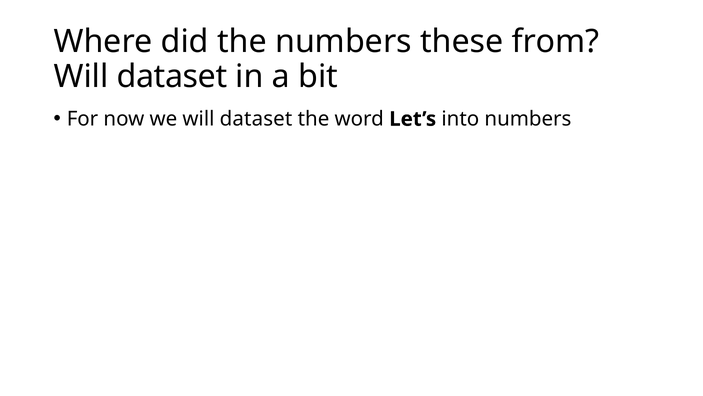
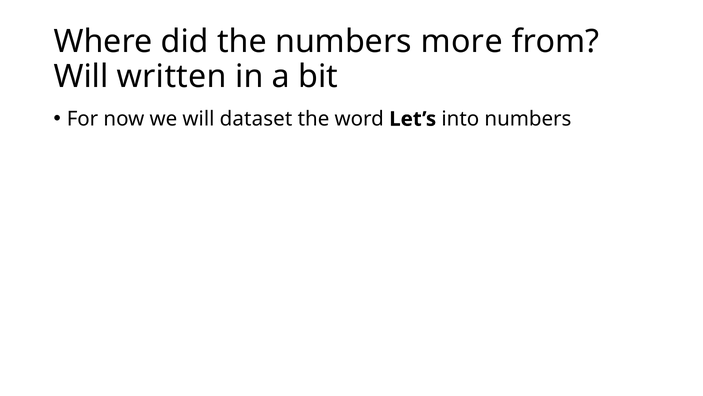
these: these -> more
dataset at (172, 76): dataset -> written
